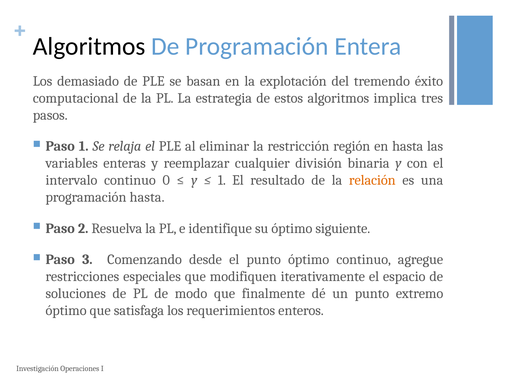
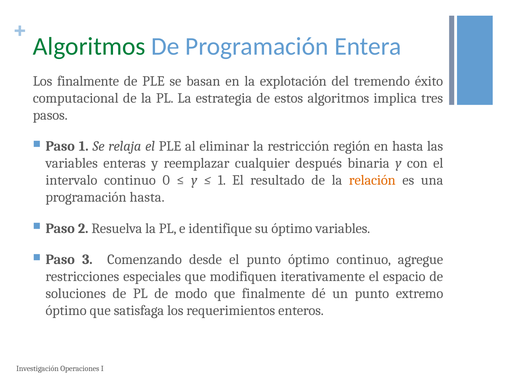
Algoritmos at (89, 47) colour: black -> green
Los demasiado: demasiado -> finalmente
división: división -> después
óptimo siguiente: siguiente -> variables
